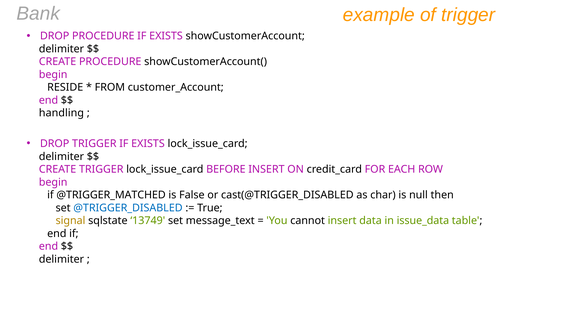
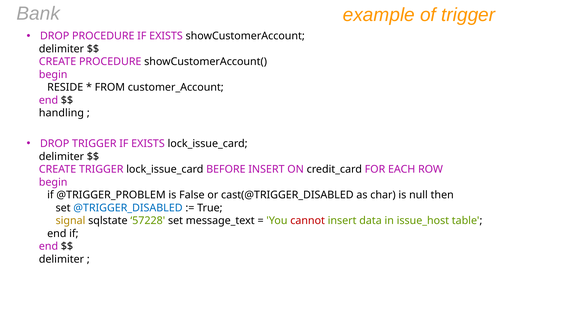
@TRIGGER_MATCHED: @TRIGGER_MATCHED -> @TRIGGER_PROBLEM
13749: 13749 -> 57228
cannot colour: black -> red
issue_data: issue_data -> issue_host
